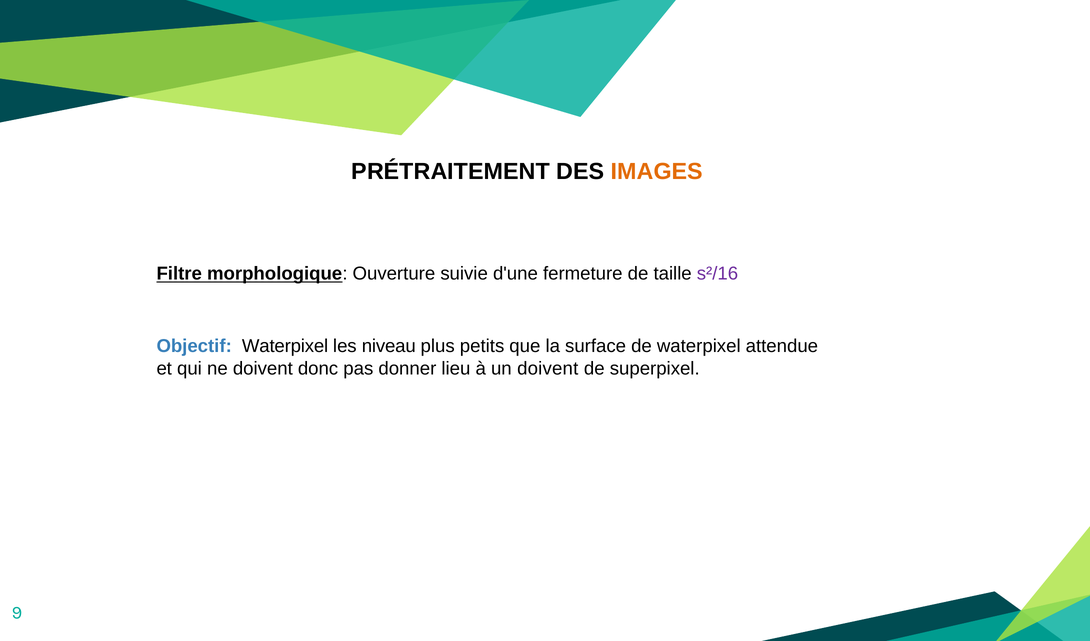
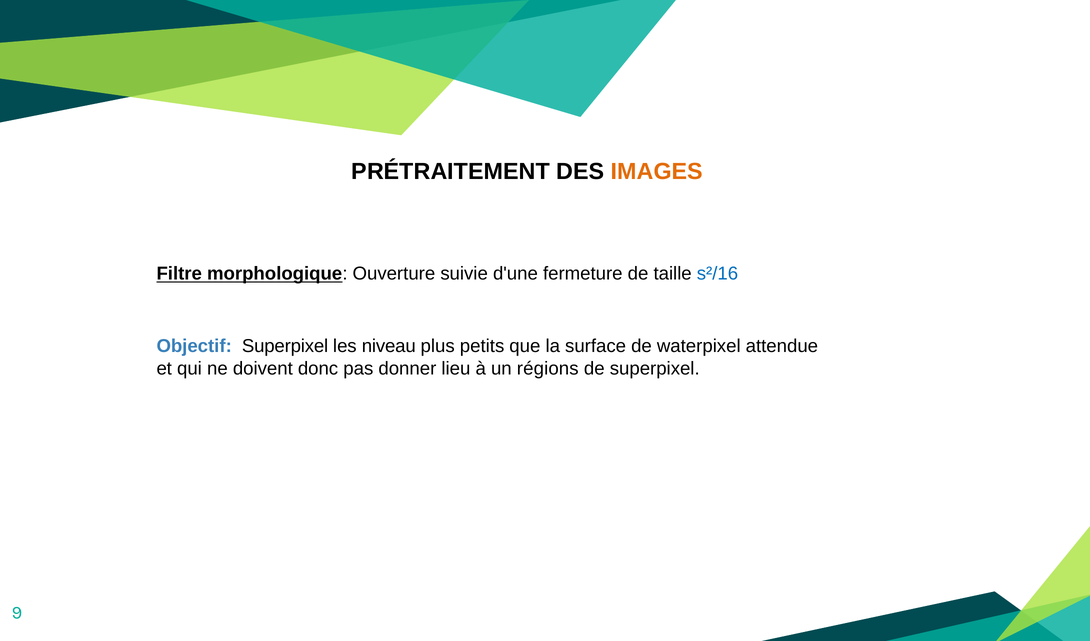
s²/16 colour: purple -> blue
Objectif Waterpixel: Waterpixel -> Superpixel
un doivent: doivent -> régions
